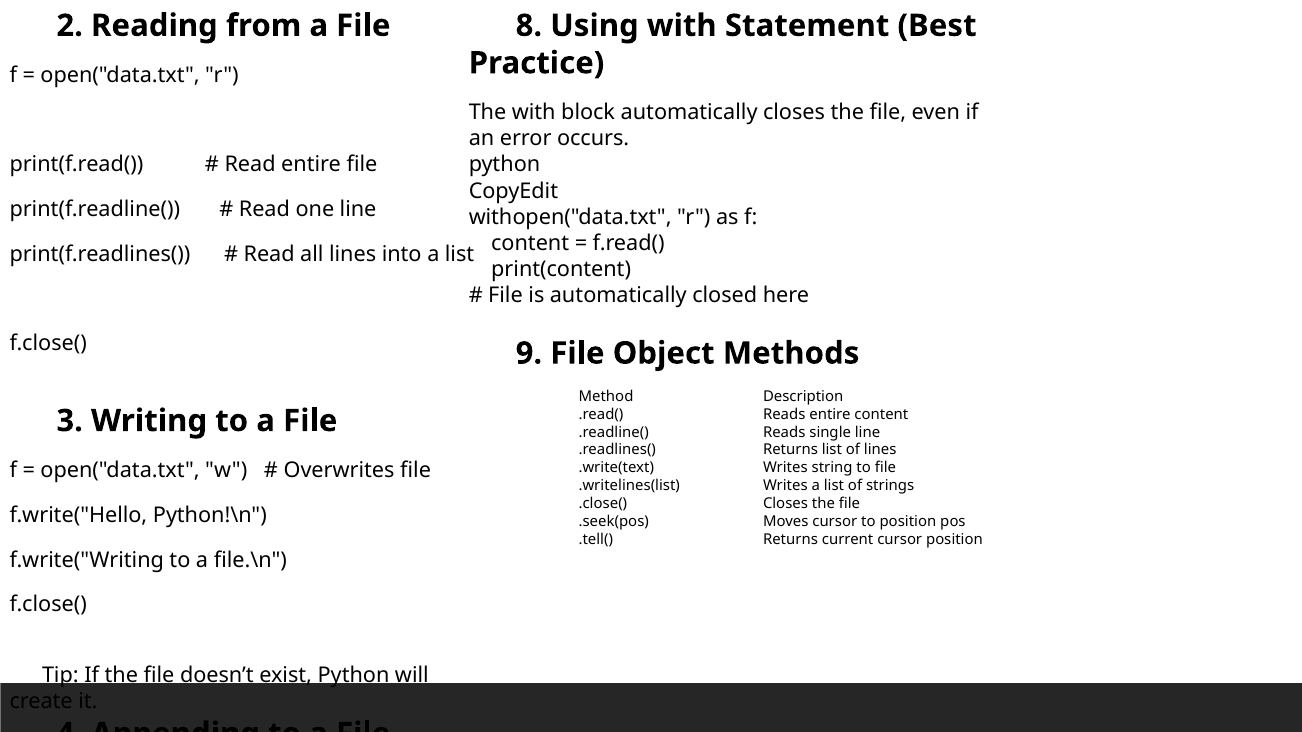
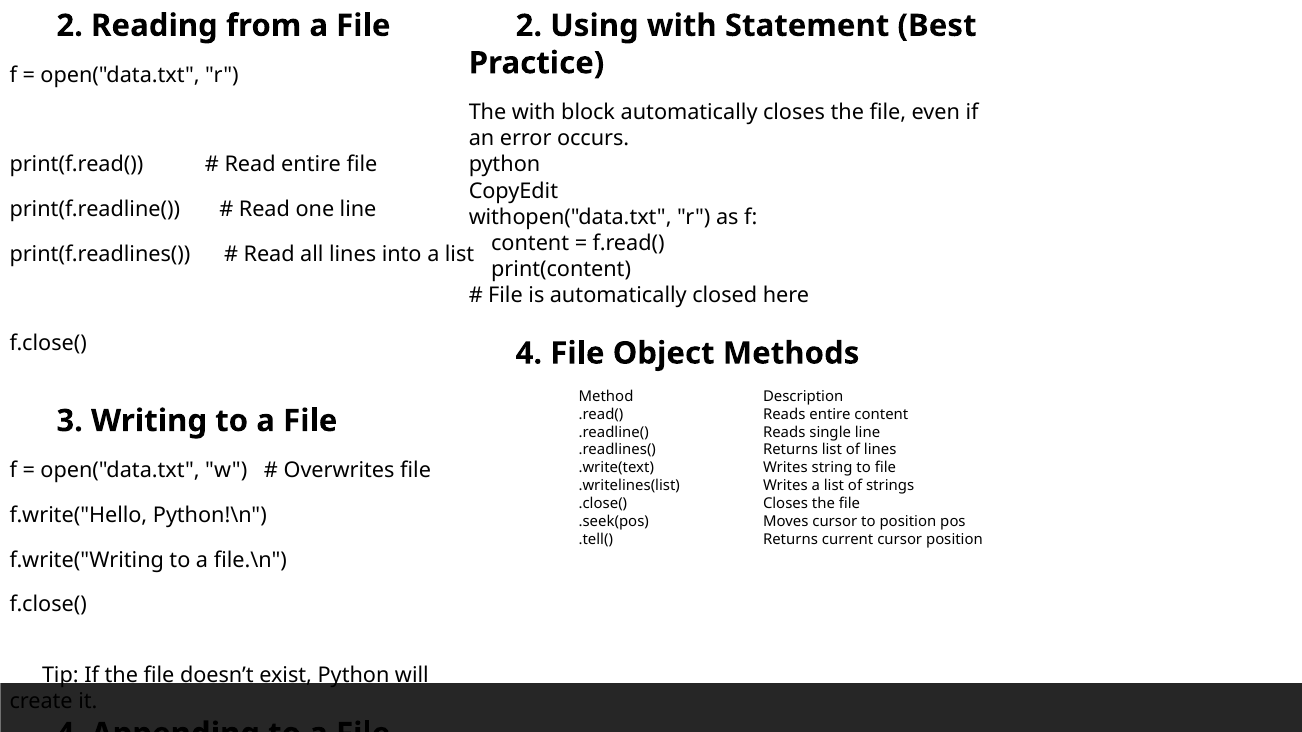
8 at (529, 26): 8 -> 2
9 at (529, 353): 9 -> 4
